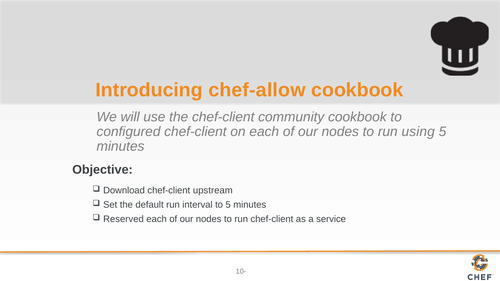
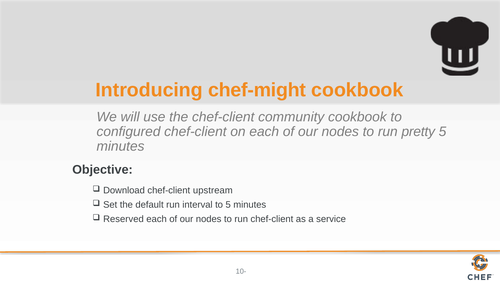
chef-allow: chef-allow -> chef-might
using: using -> pretty
